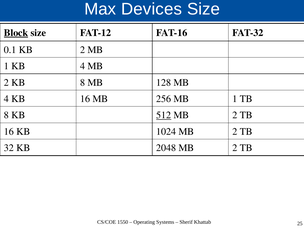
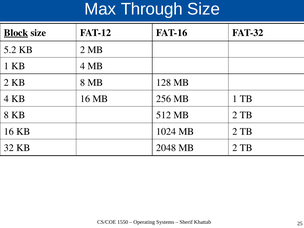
Devices: Devices -> Through
0.1: 0.1 -> 5.2
512 underline: present -> none
